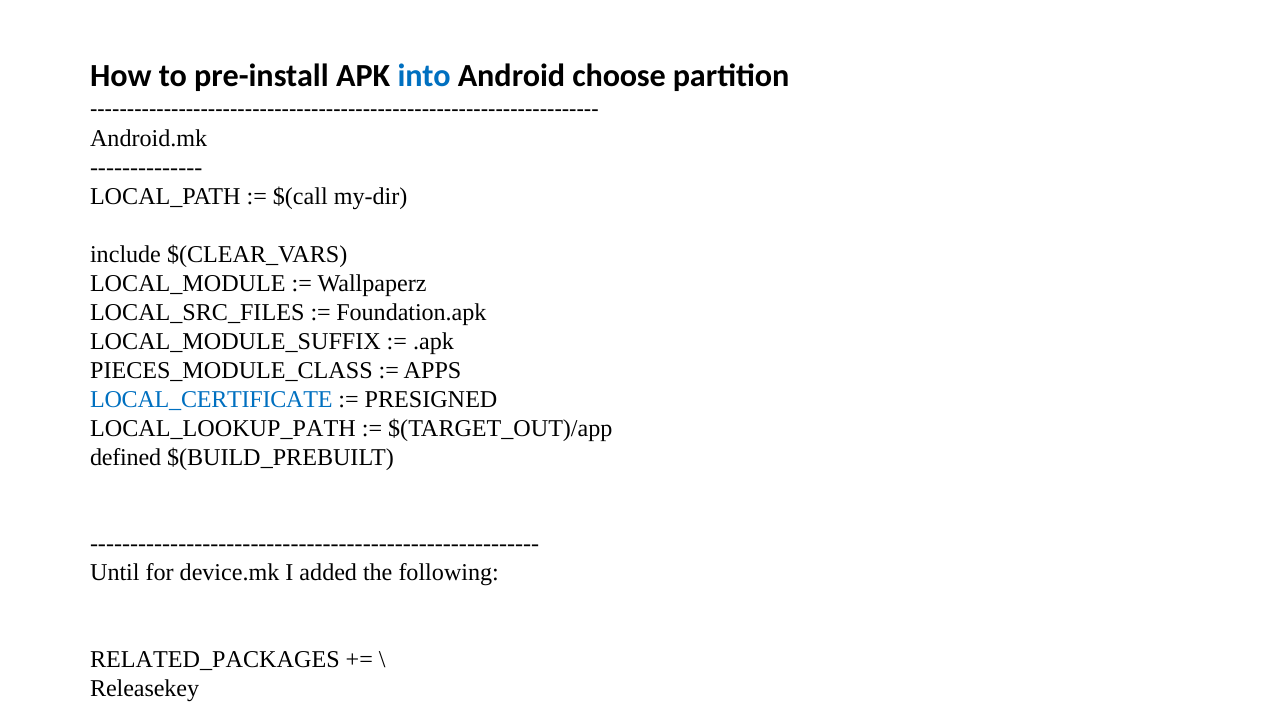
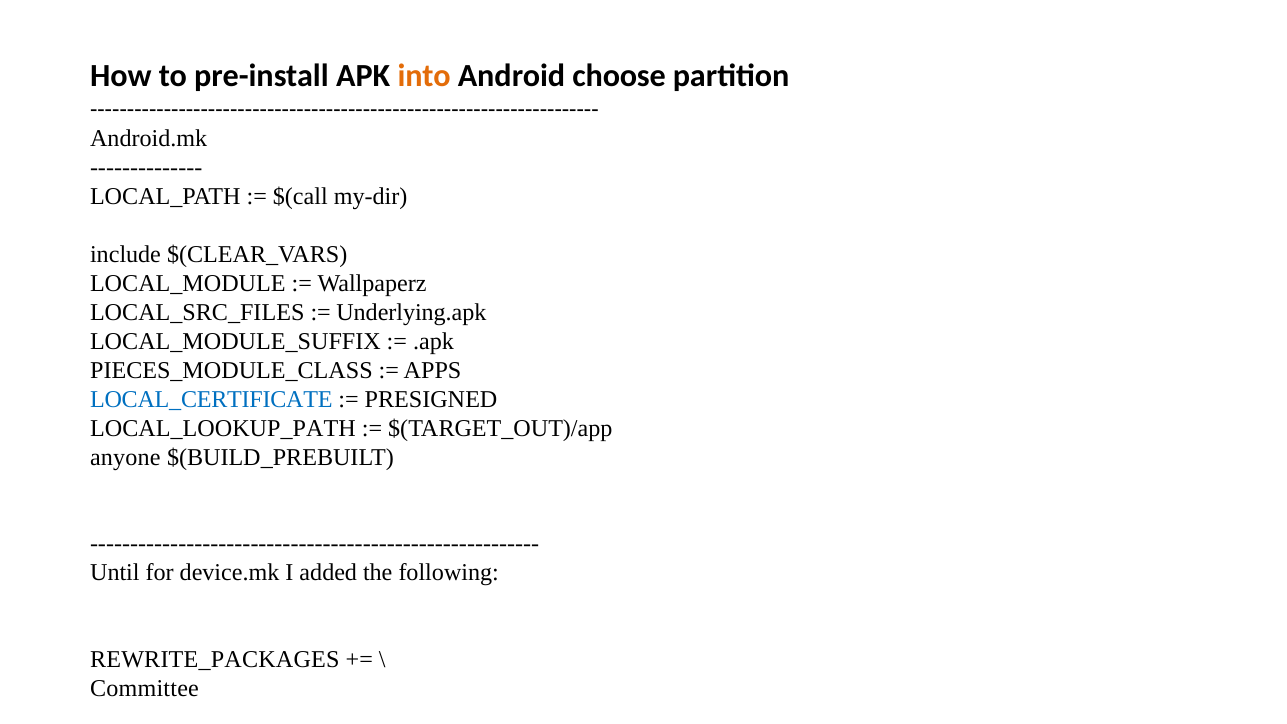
into colour: blue -> orange
Foundation.apk: Foundation.apk -> Underlying.apk
defined: defined -> anyone
RELATED_PACKAGES: RELATED_PACKAGES -> REWRITE_PACKAGES
Releasekey: Releasekey -> Committee
